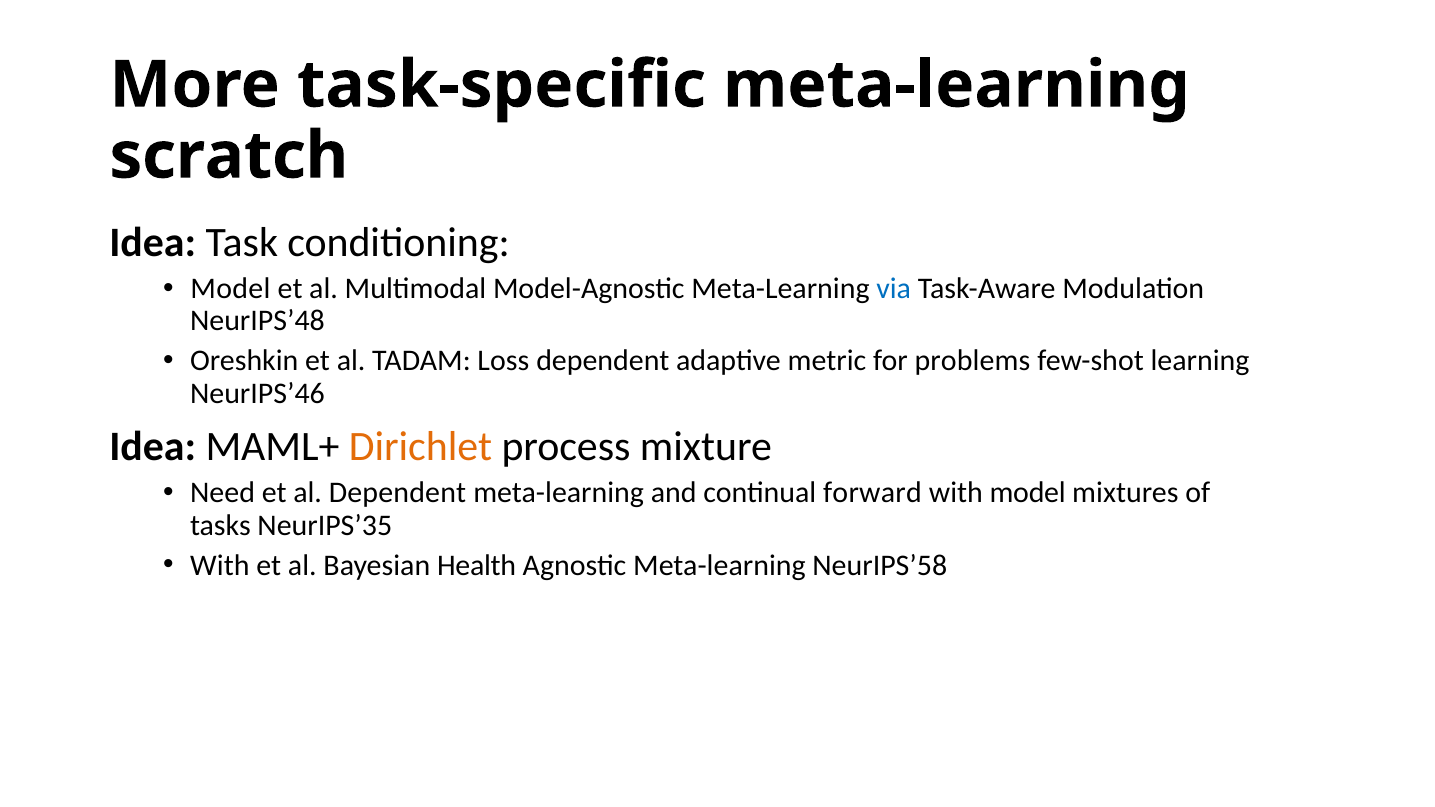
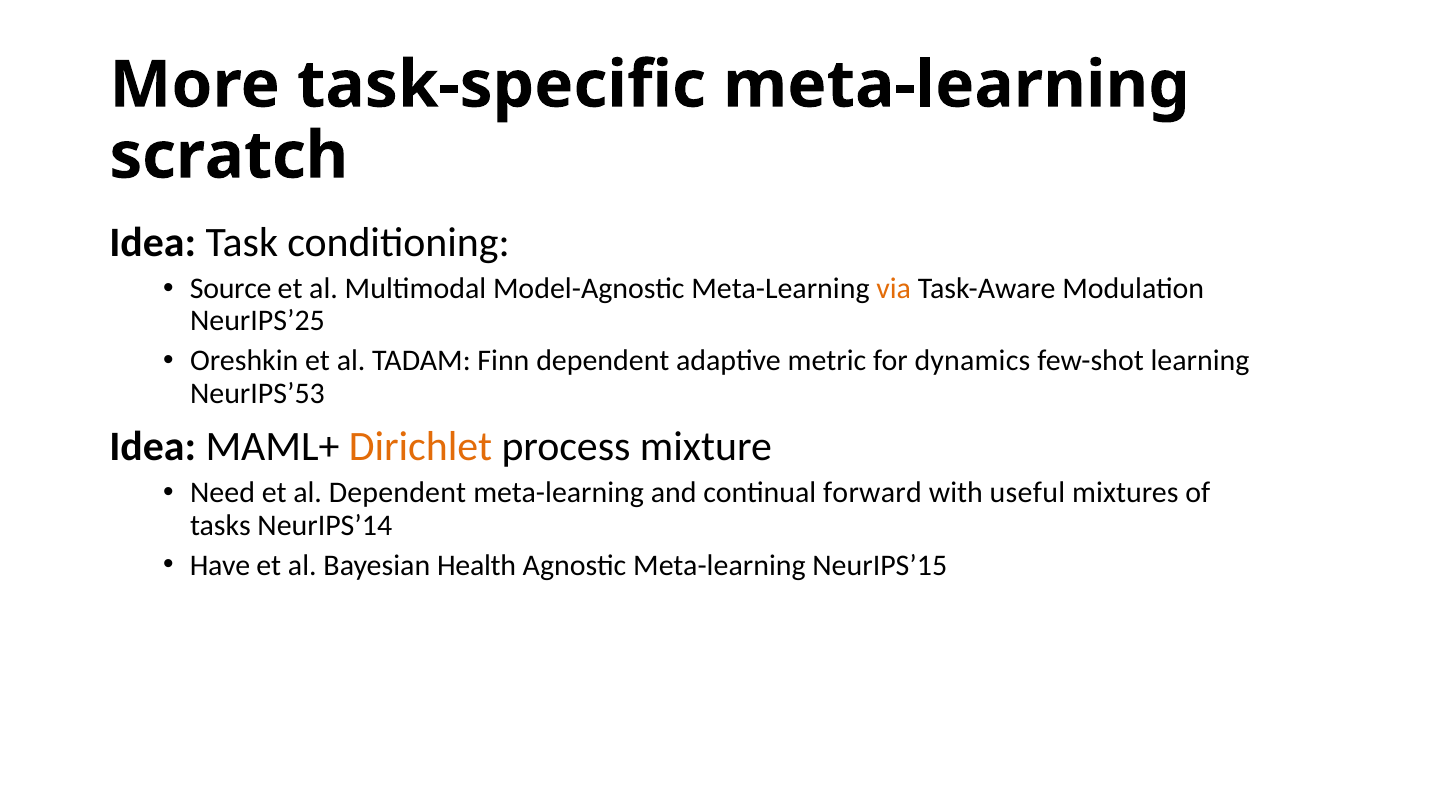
Model at (230, 289): Model -> Source
via colour: blue -> orange
NeurIPS’48: NeurIPS’48 -> NeurIPS’25
Loss: Loss -> Finn
problems: problems -> dynamics
NeurIPS’46: NeurIPS’46 -> NeurIPS’53
with model: model -> useful
NeurIPS’35: NeurIPS’35 -> NeurIPS’14
With at (220, 565): With -> Have
NeurIPS’58: NeurIPS’58 -> NeurIPS’15
